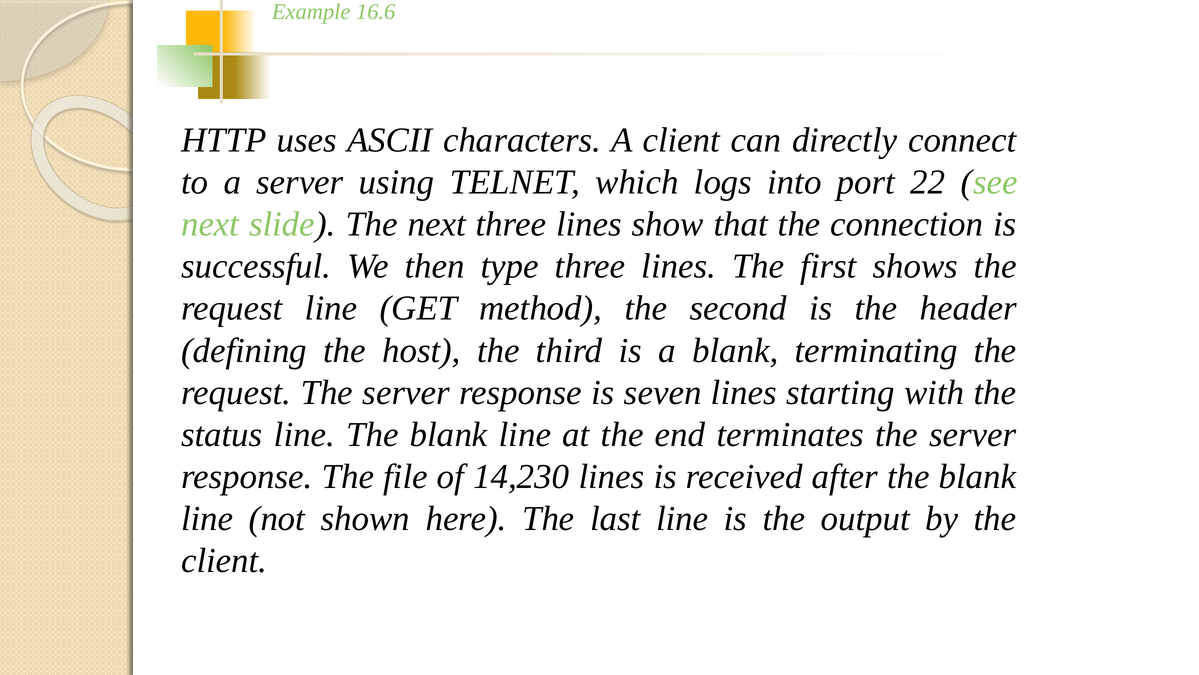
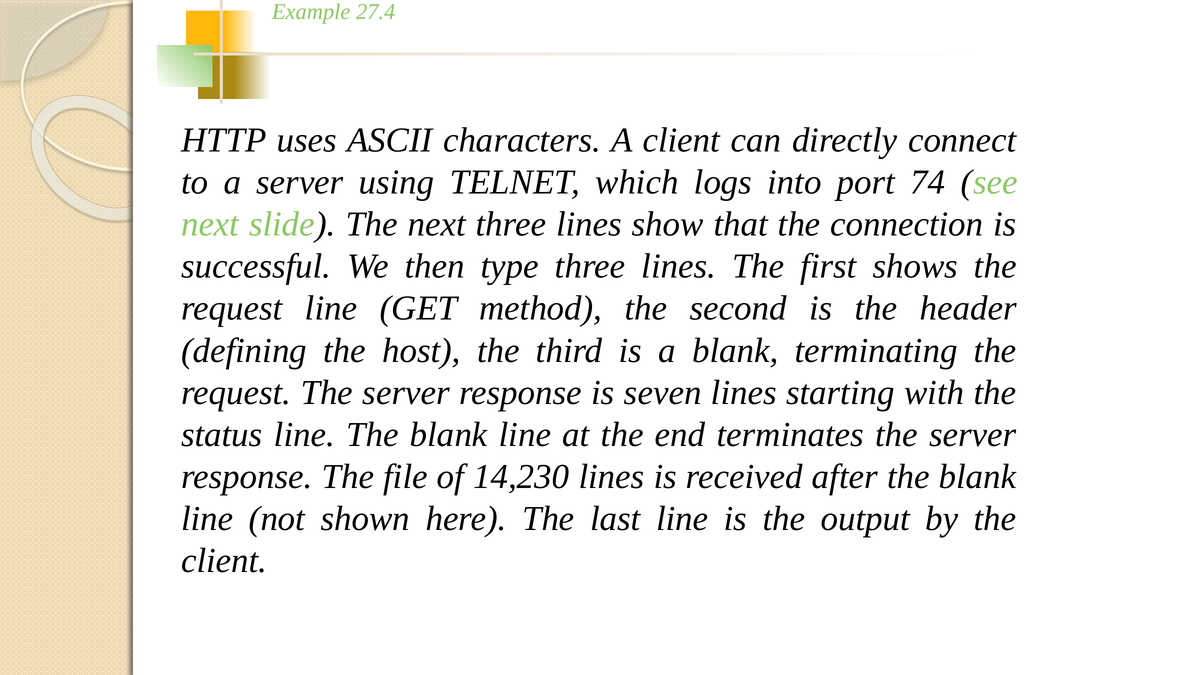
16.6: 16.6 -> 27.4
22: 22 -> 74
